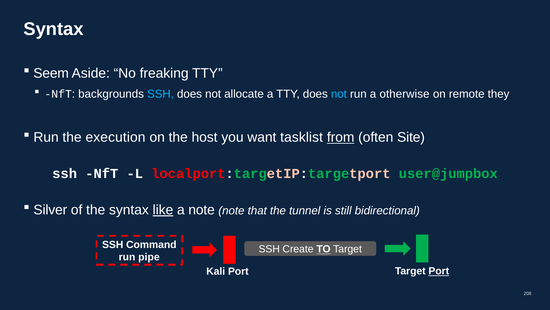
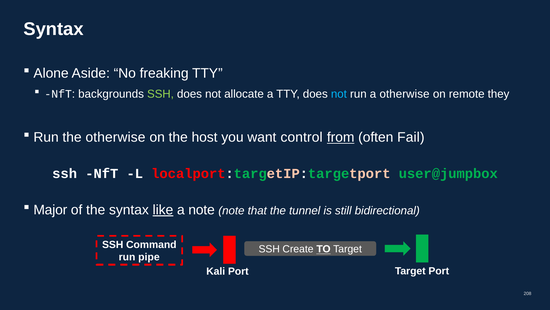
Seem: Seem -> Alone
SSH at (160, 94) colour: light blue -> light green
the execution: execution -> otherwise
tasklist: tasklist -> control
Site: Site -> Fail
Silver: Silver -> Major
Port at (439, 271) underline: present -> none
